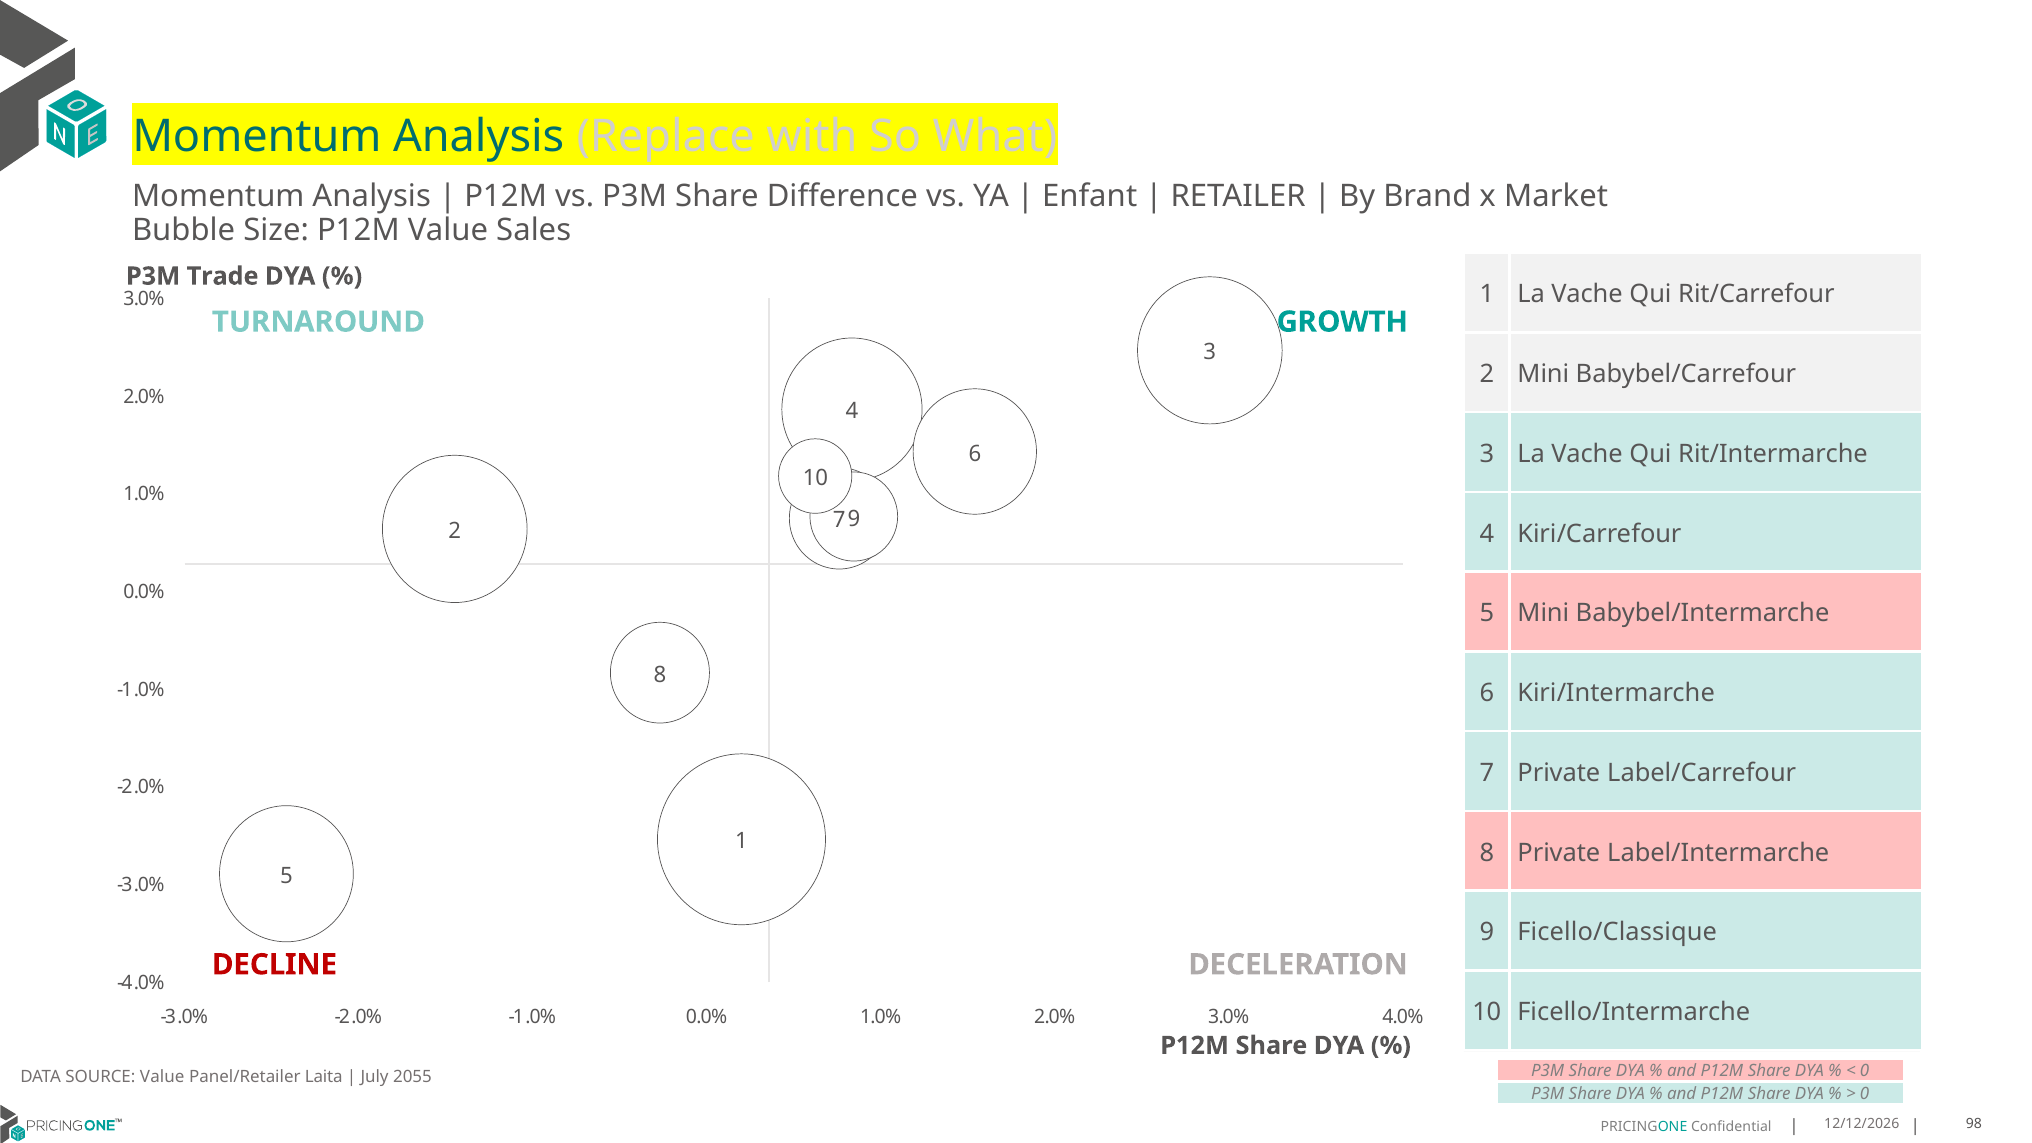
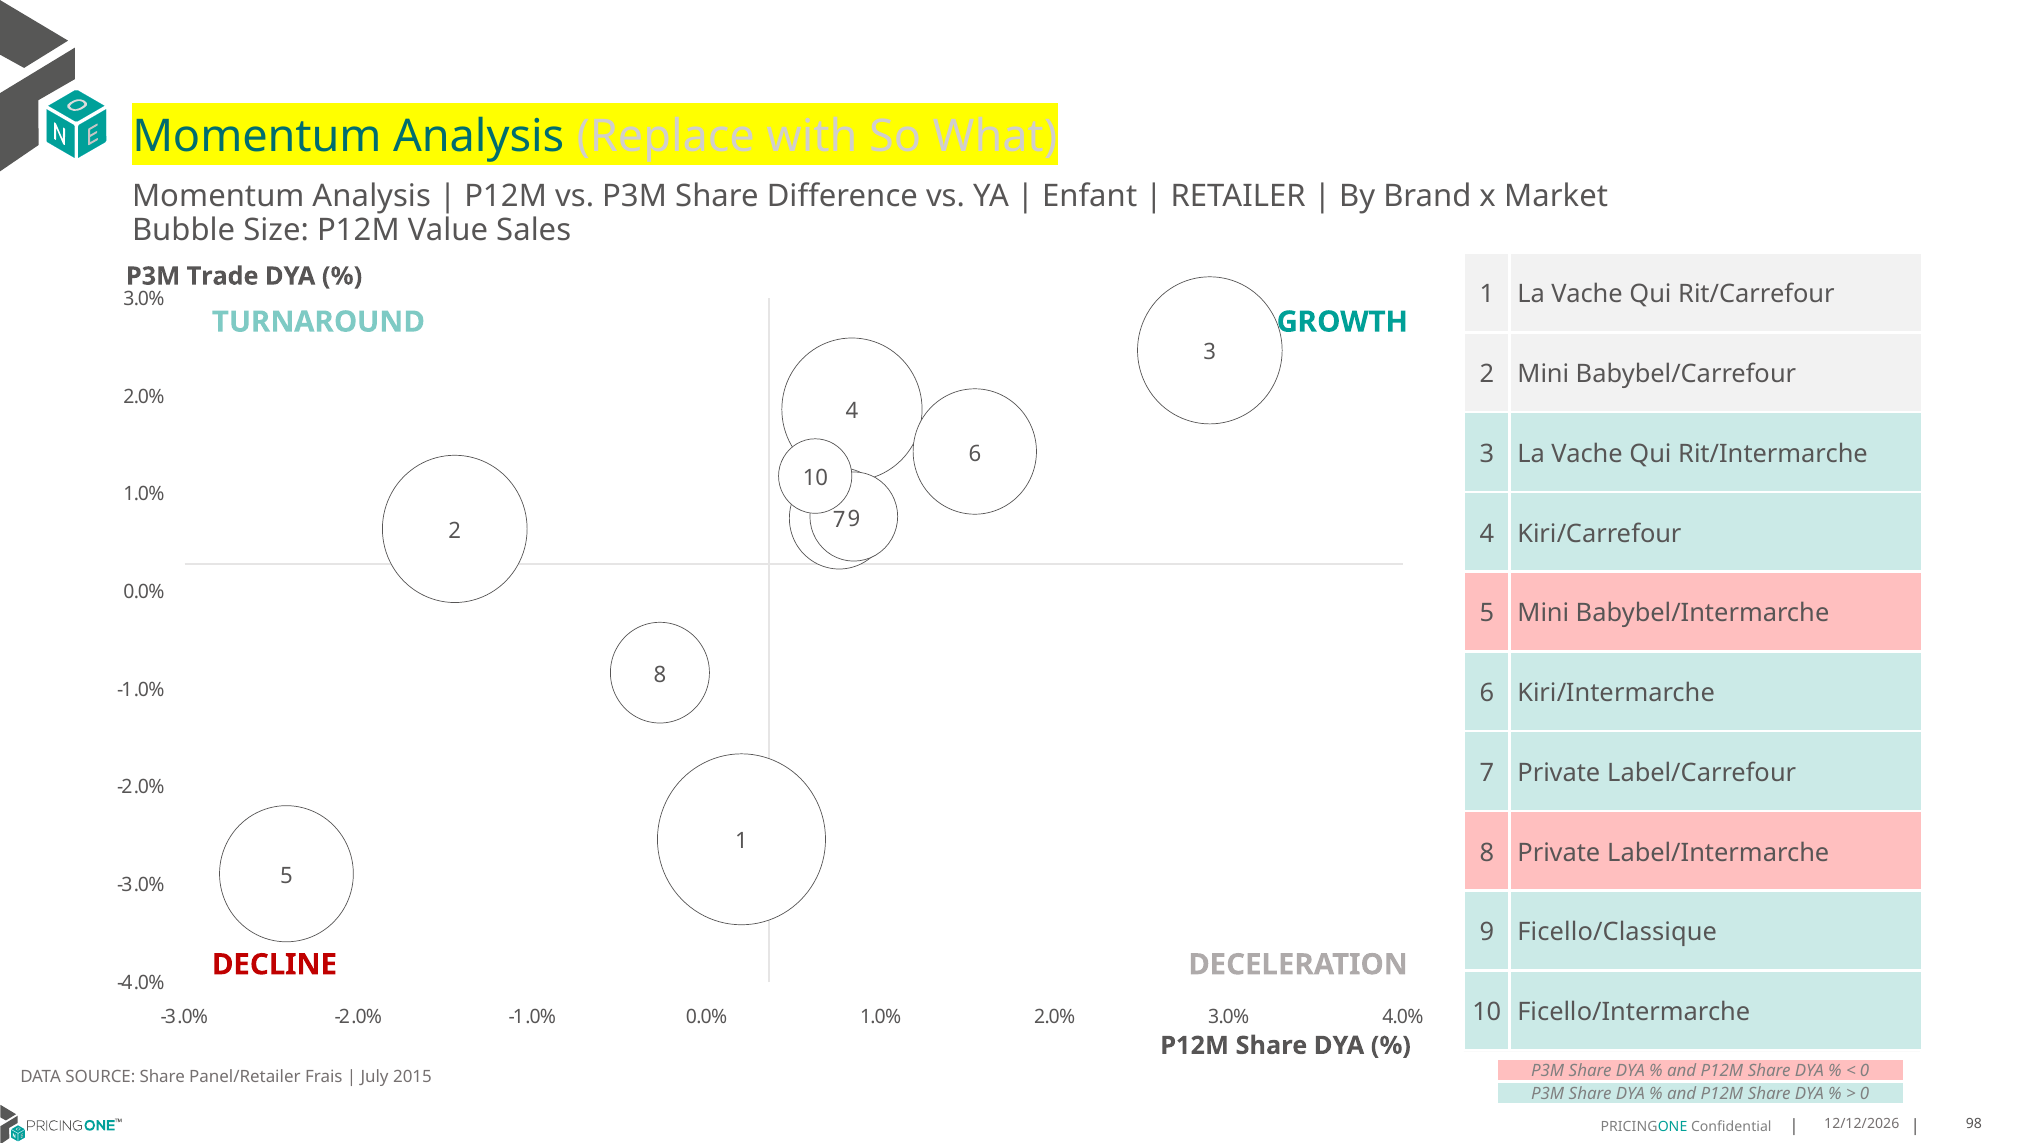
SOURCE Value: Value -> Share
Laita: Laita -> Frais
2055: 2055 -> 2015
